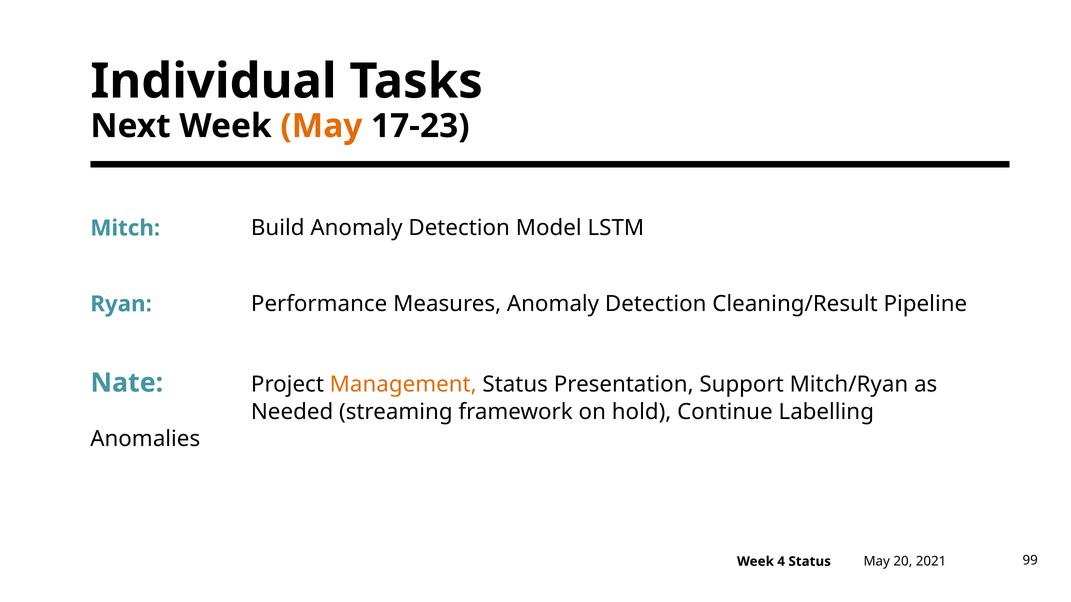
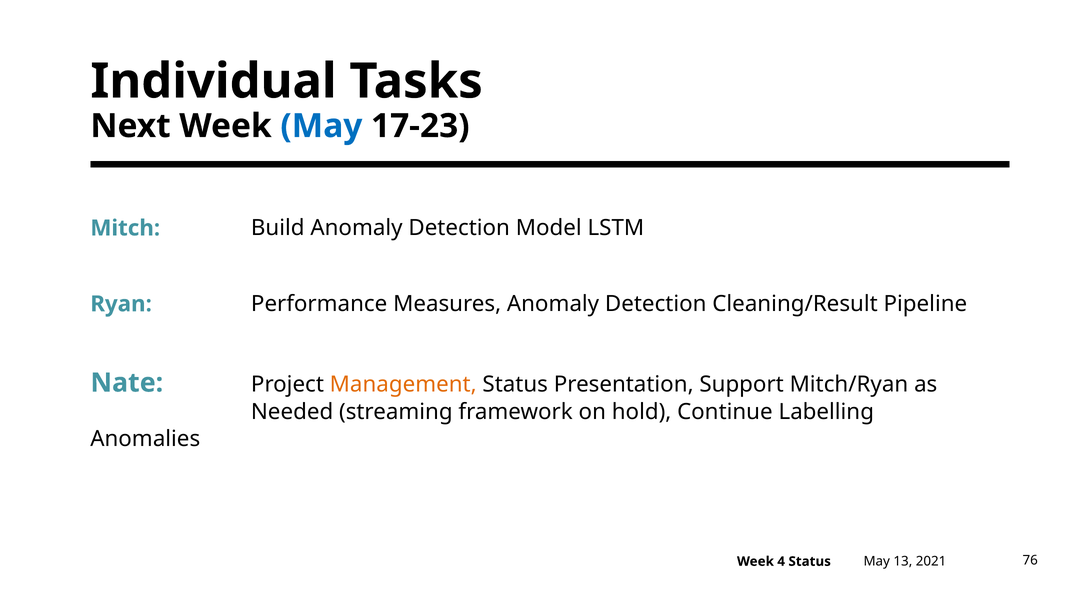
May at (321, 126) colour: orange -> blue
20: 20 -> 13
99: 99 -> 76
